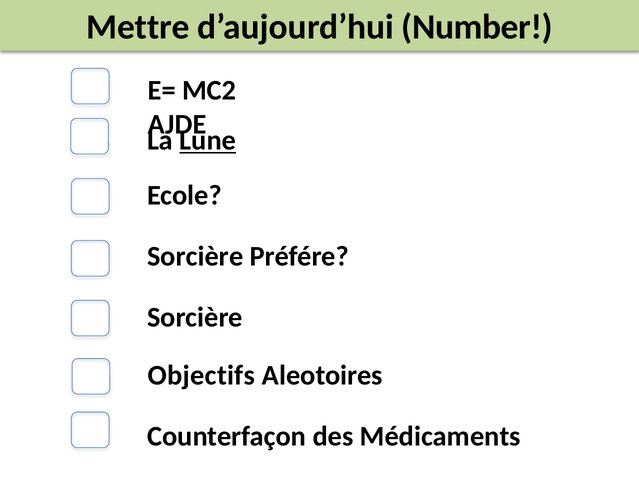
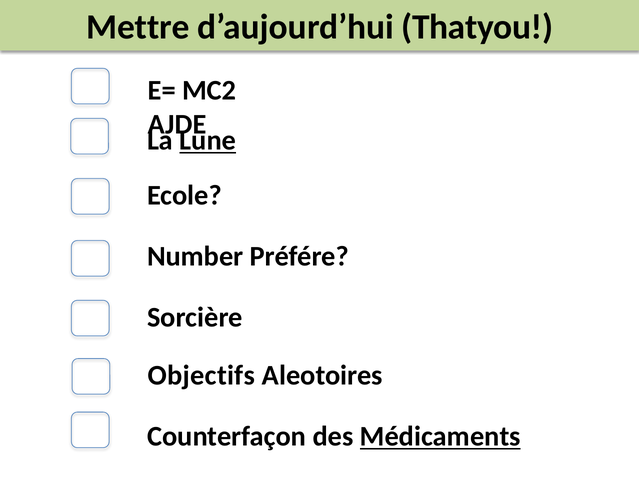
Number: Number -> Thatyou
Sorcière at (195, 257): Sorcière -> Number
Médicaments underline: none -> present
